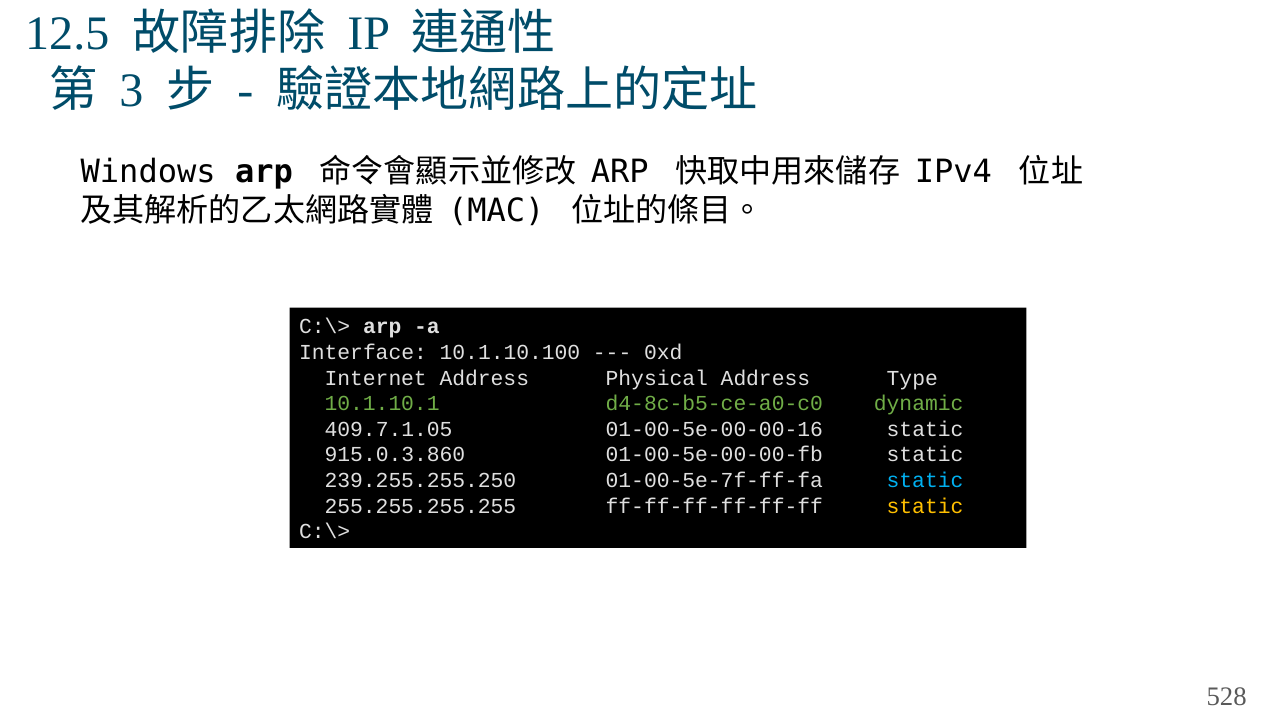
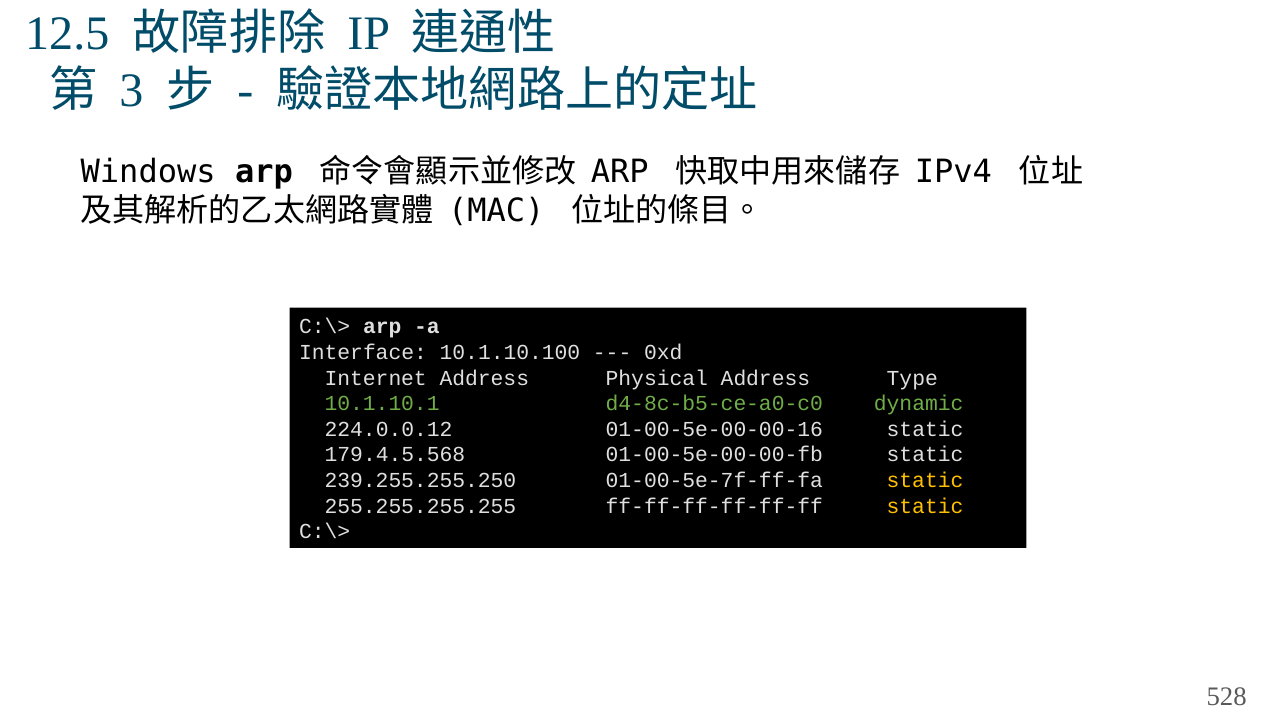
409.7.1.05: 409.7.1.05 -> 224.0.0.12
915.0.3.860: 915.0.3.860 -> 179.4.5.568
static at (925, 481) colour: light blue -> yellow
